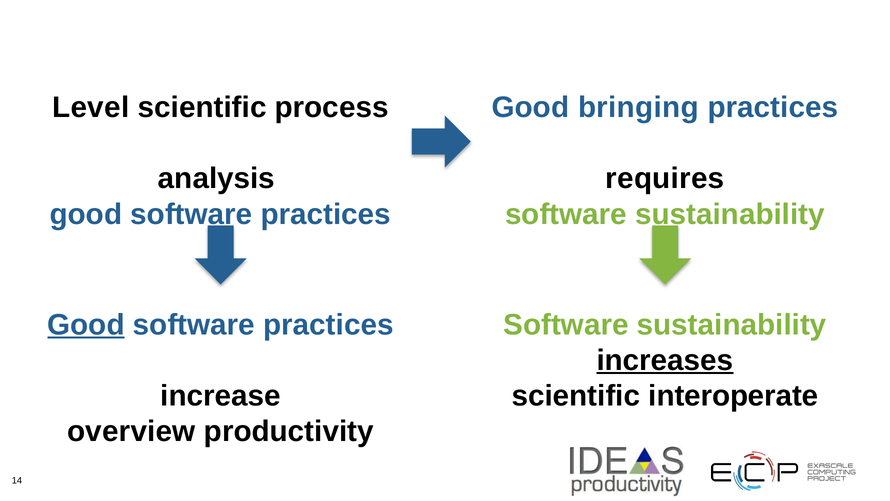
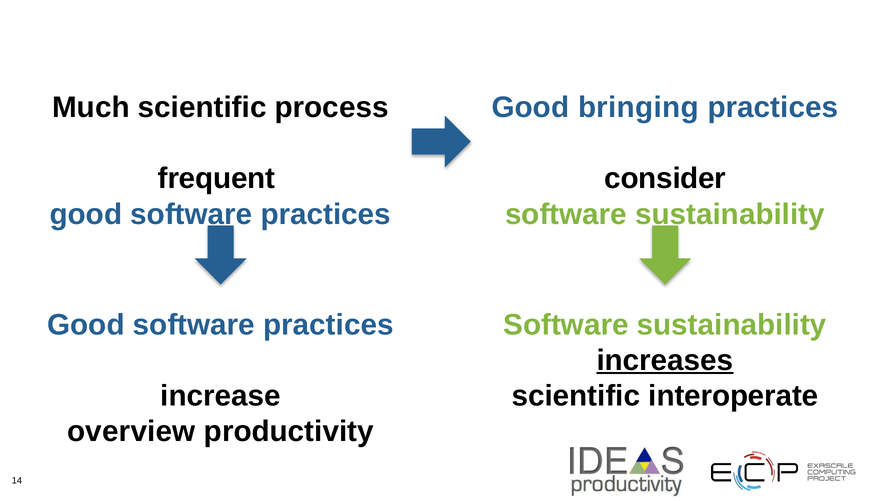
Level: Level -> Much
analysis: analysis -> frequent
requires: requires -> consider
Good at (86, 325) underline: present -> none
